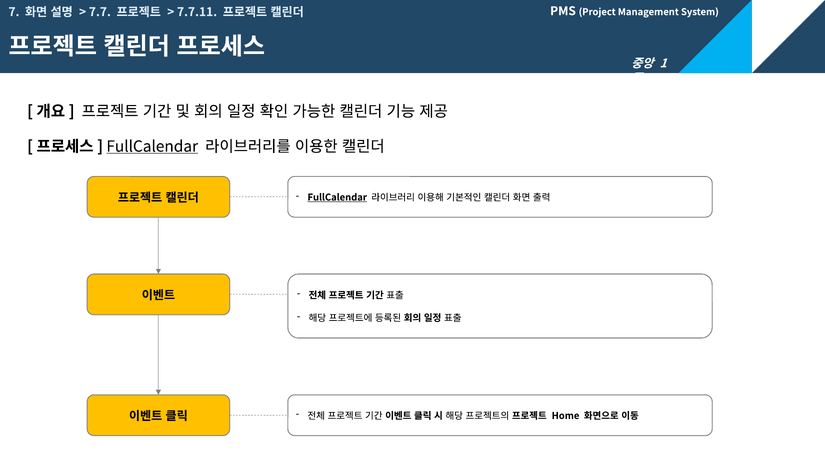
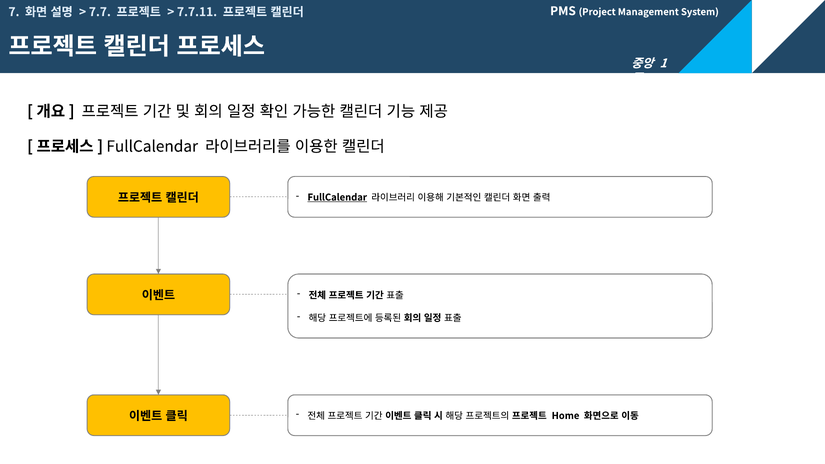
FullCalendar at (152, 147) underline: present -> none
